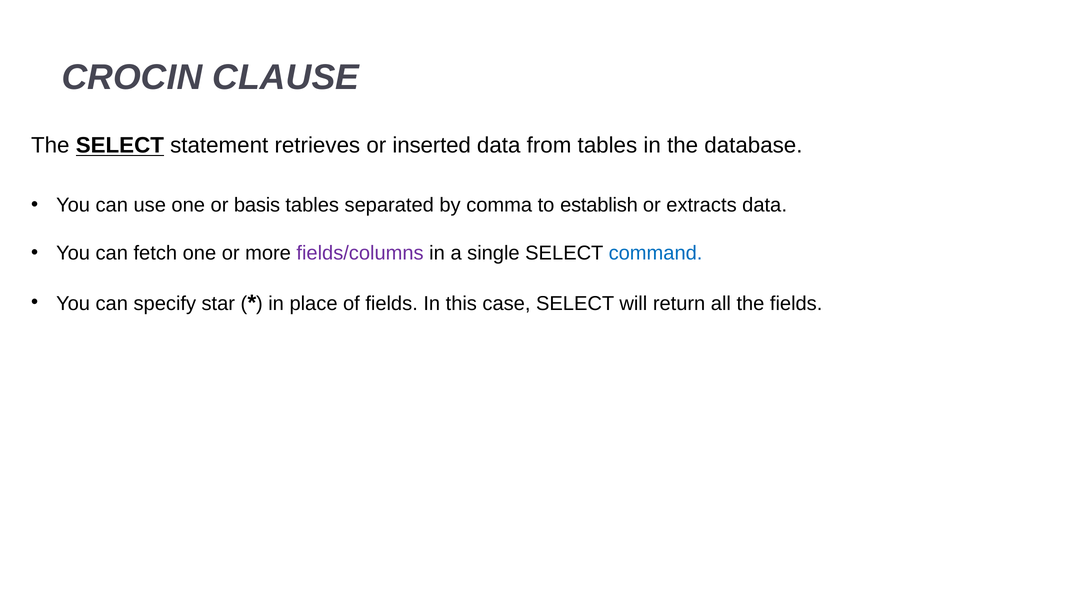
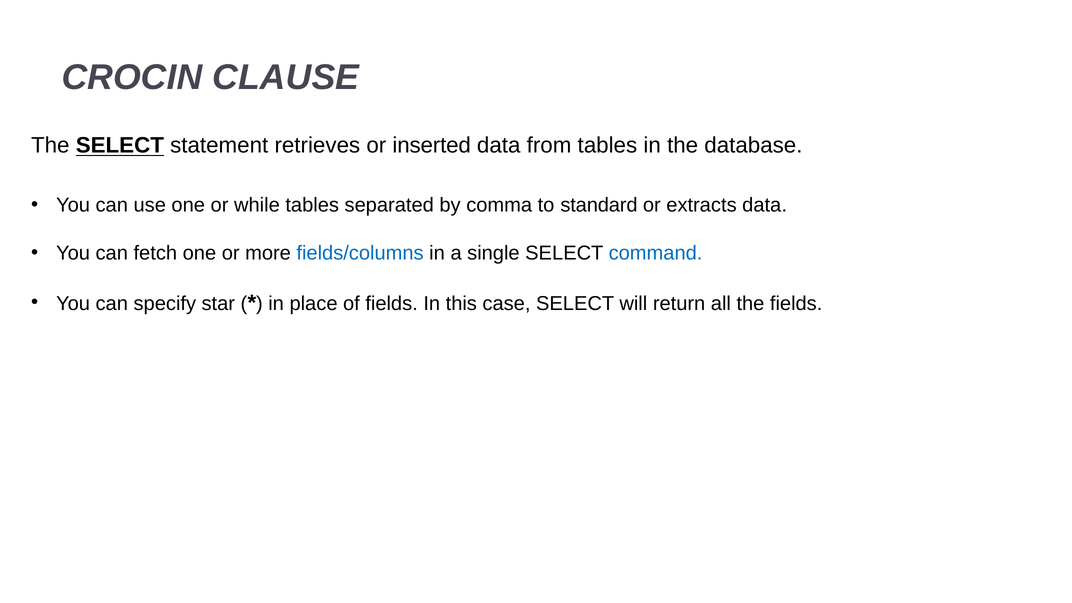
basis: basis -> while
establish: establish -> standard
fields/columns colour: purple -> blue
